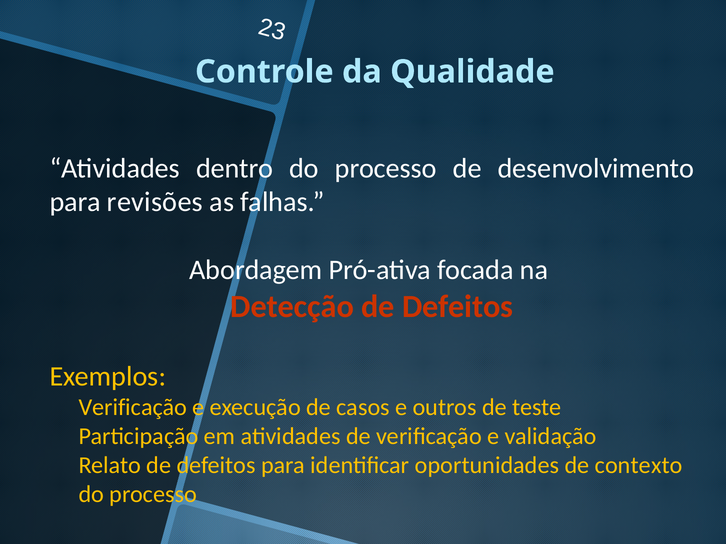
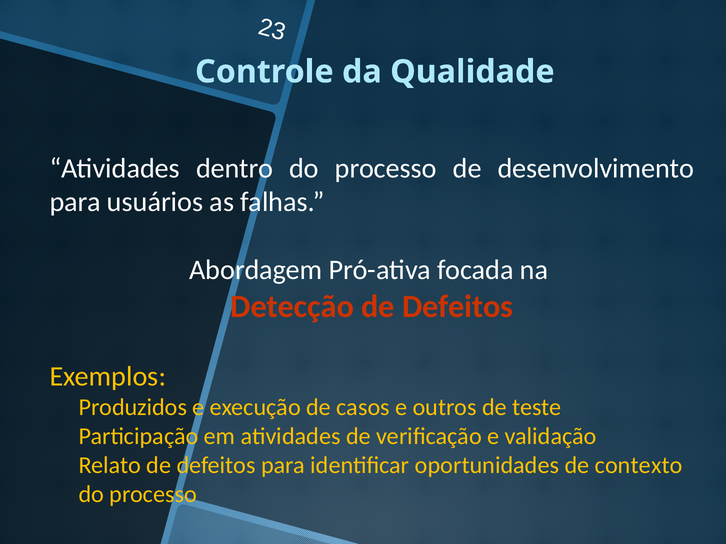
revisões: revisões -> usuários
Verificação at (133, 408): Verificação -> Produzidos
